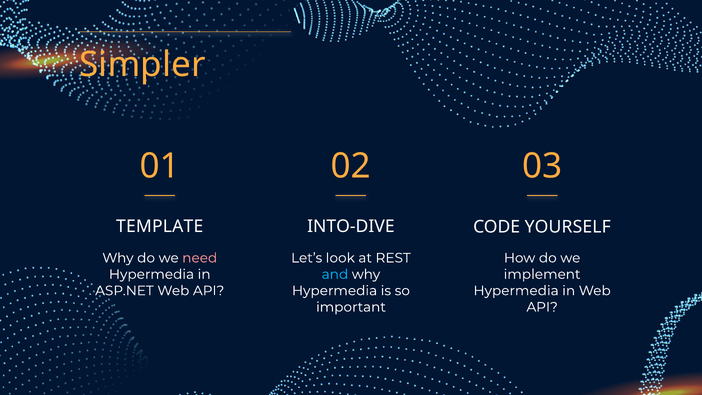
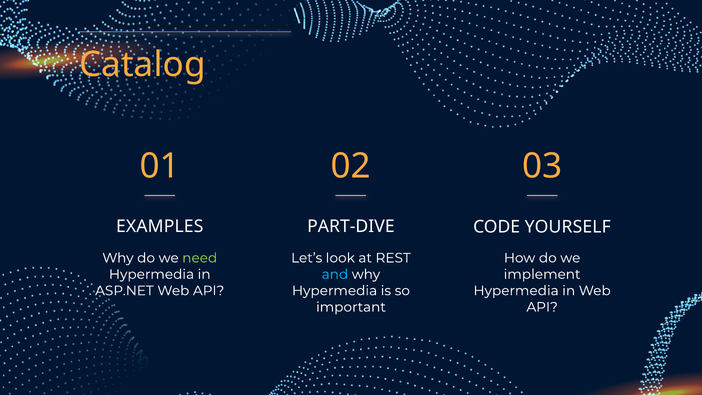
Simpler: Simpler -> Catalog
TEMPLATE: TEMPLATE -> EXAMPLES
INTO-DIVE: INTO-DIVE -> PART-DIVE
need colour: pink -> light green
